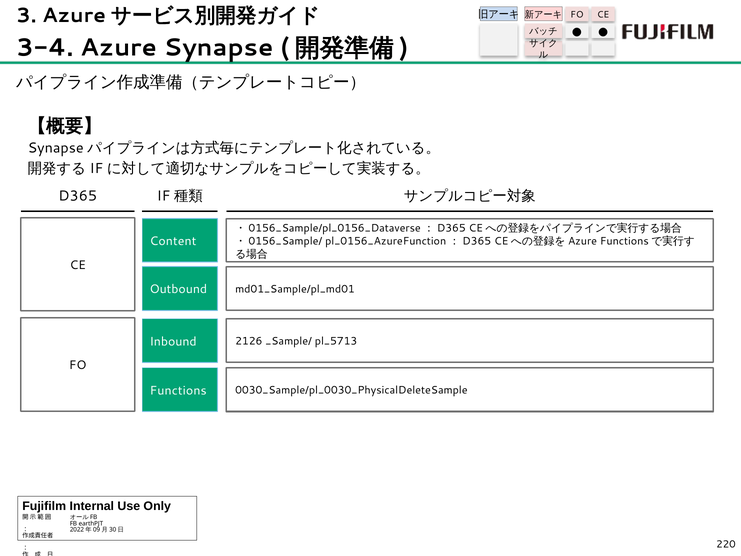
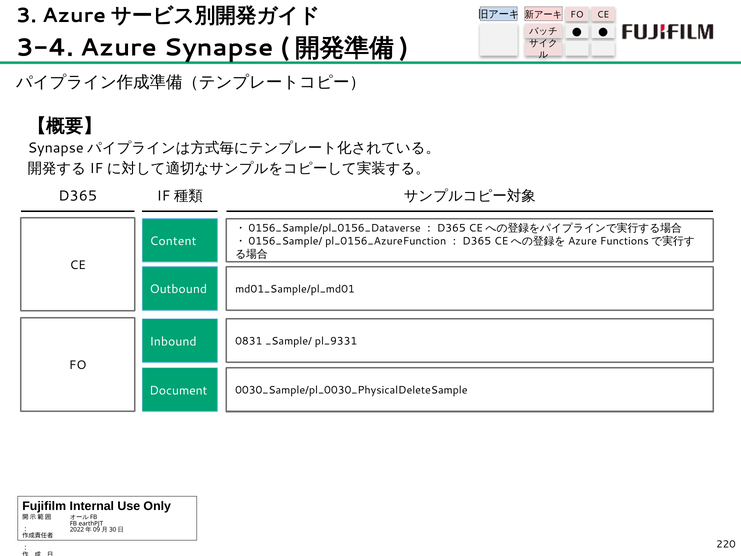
2126: 2126 -> 0831
pl_5713: pl_5713 -> pl_9331
Functions: Functions -> Document
